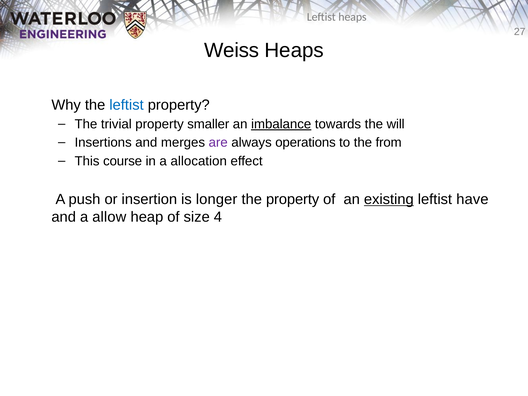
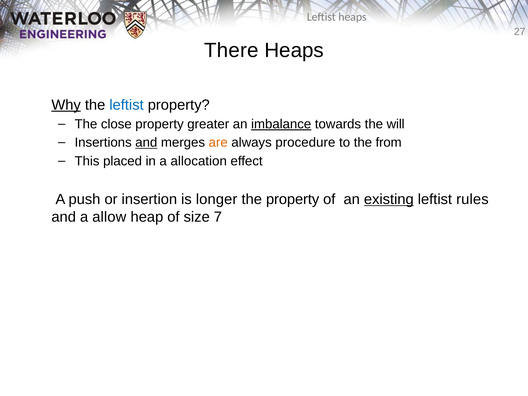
Weiss: Weiss -> There
Why underline: none -> present
trivial: trivial -> close
smaller: smaller -> greater
and at (146, 143) underline: none -> present
are colour: purple -> orange
operations: operations -> procedure
course: course -> placed
have: have -> rules
4: 4 -> 7
